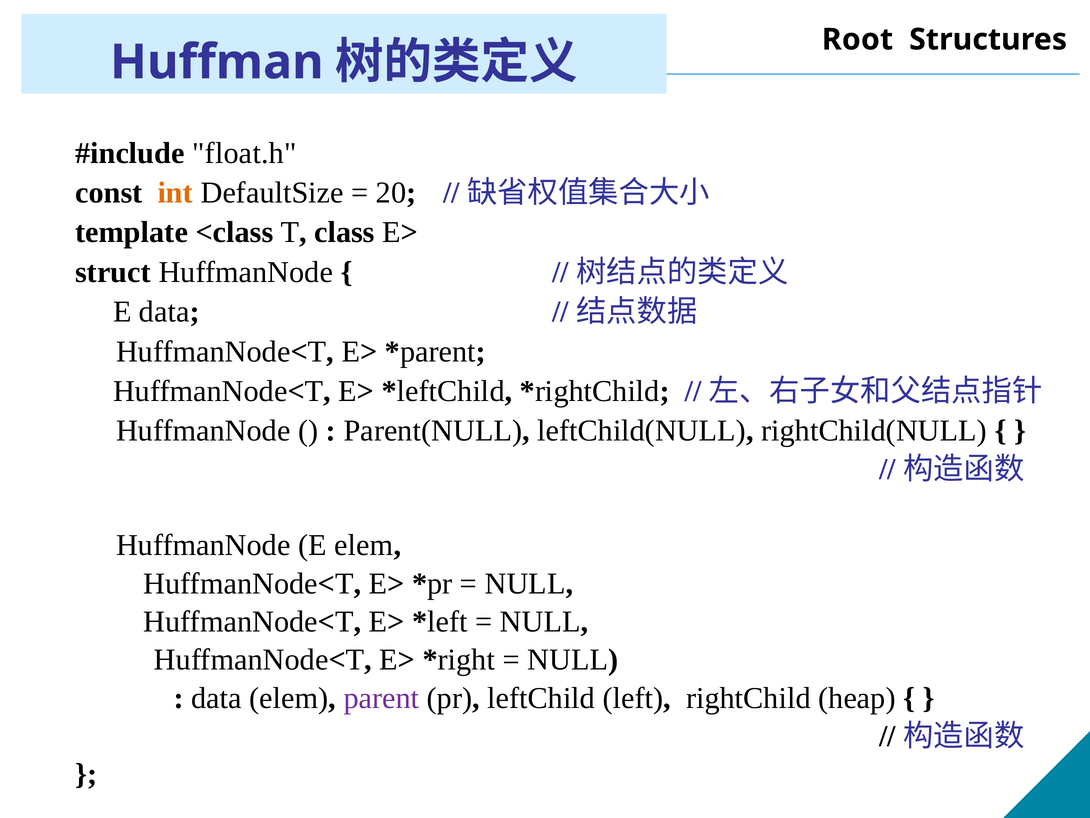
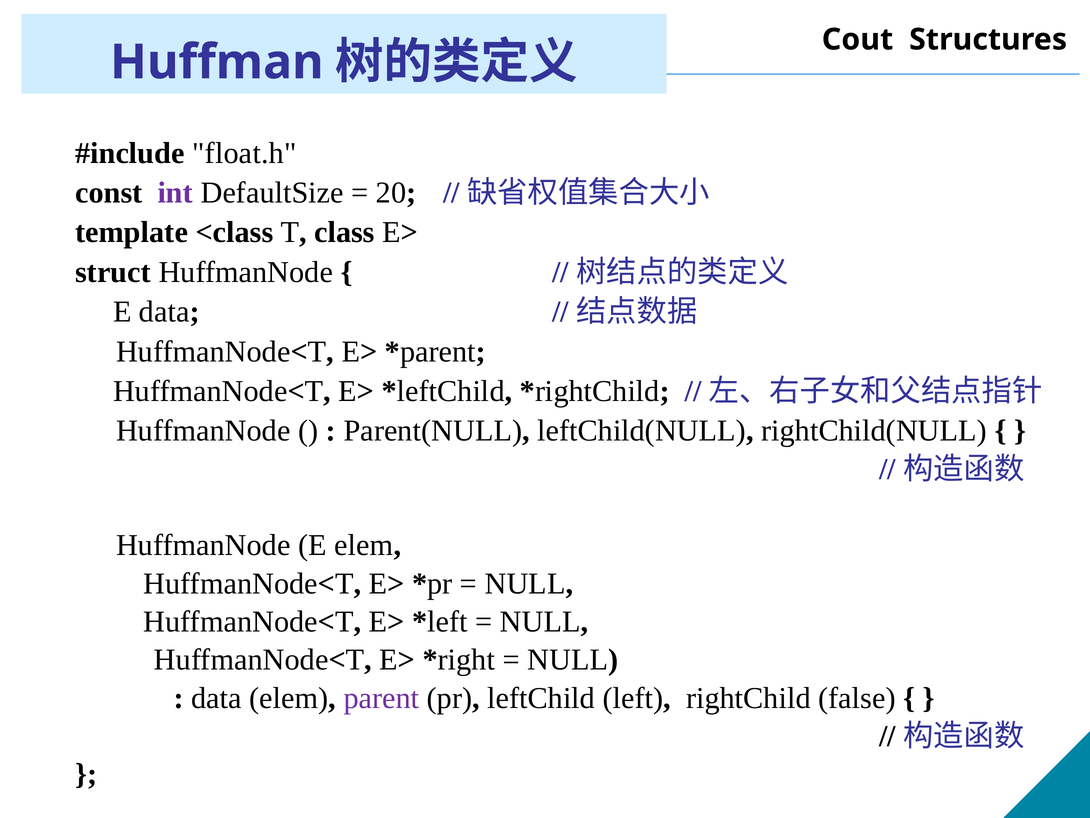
Root: Root -> Cout
int colour: orange -> purple
heap: heap -> false
